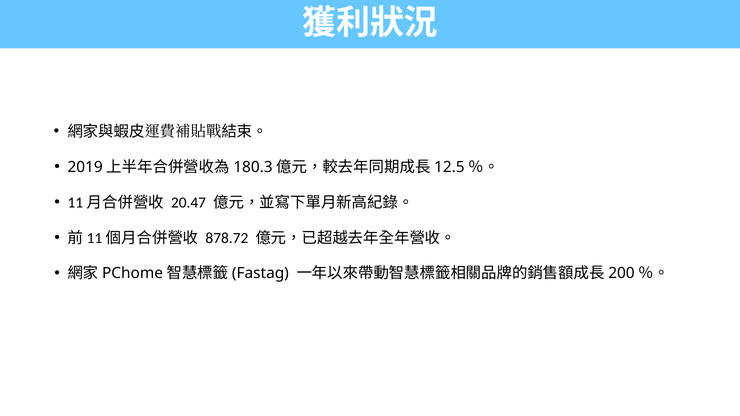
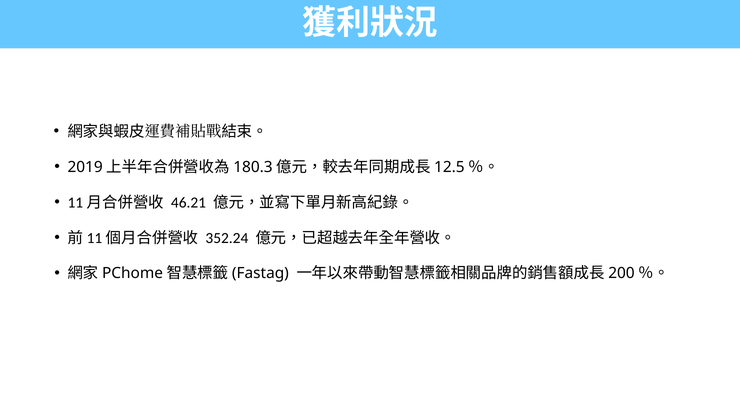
20.47: 20.47 -> 46.21
878.72: 878.72 -> 352.24
